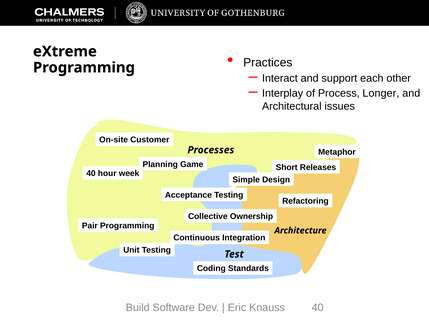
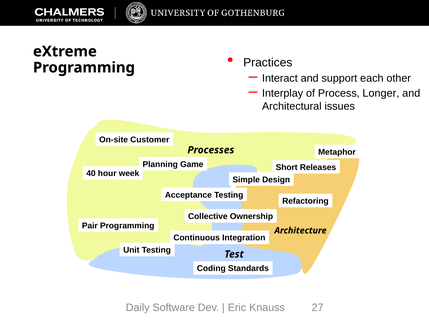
Build: Build -> Daily
Knauss 40: 40 -> 27
